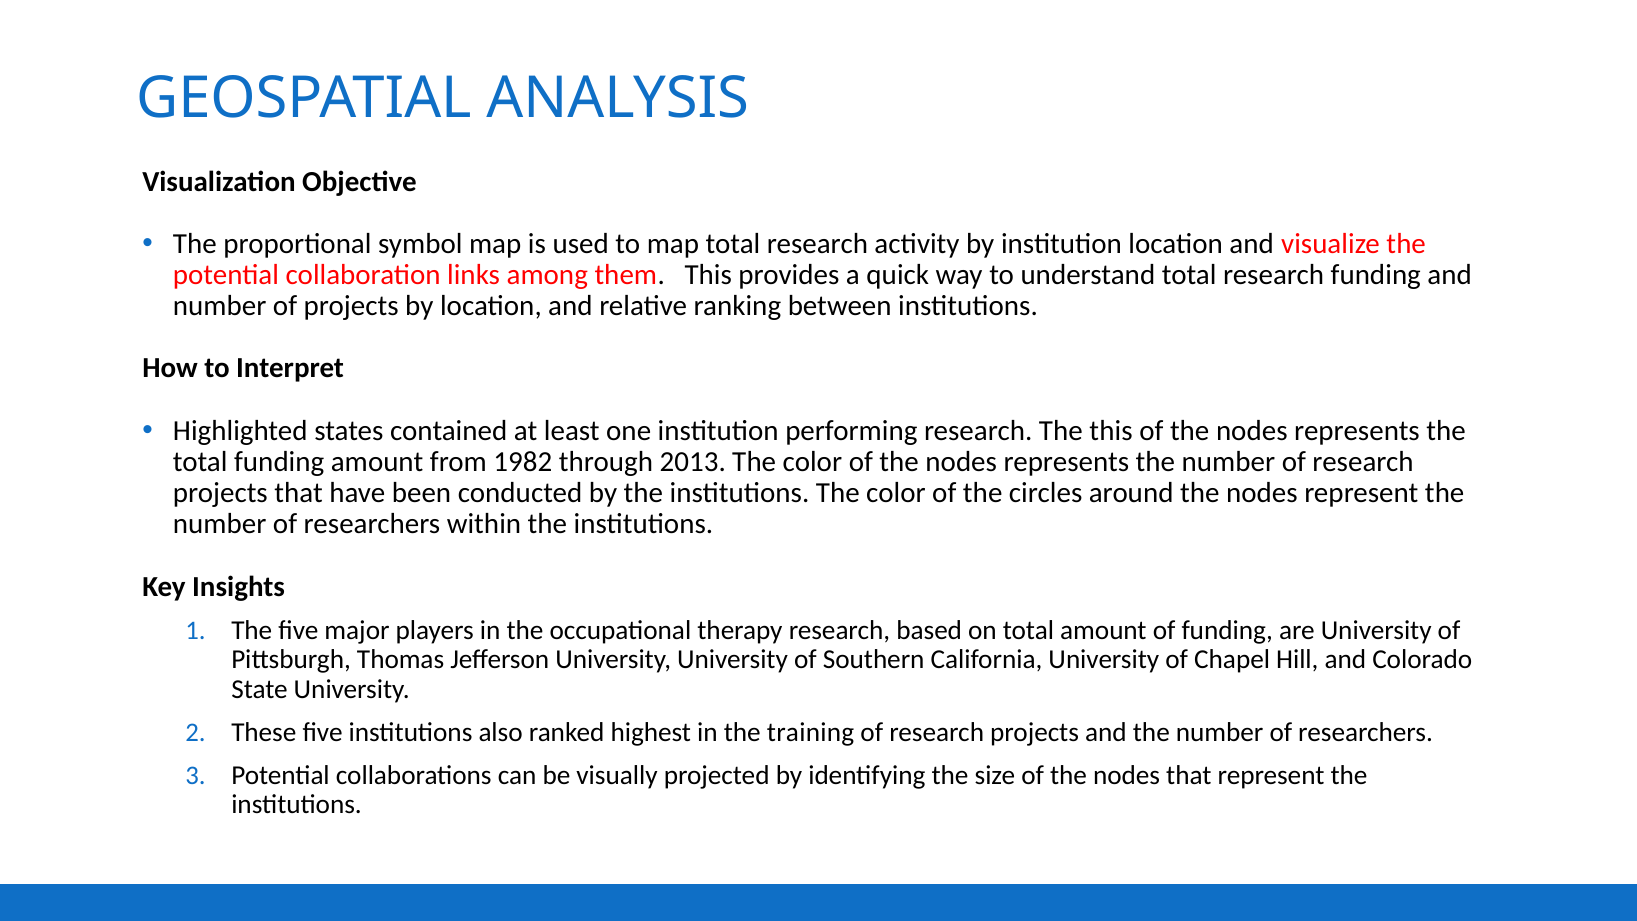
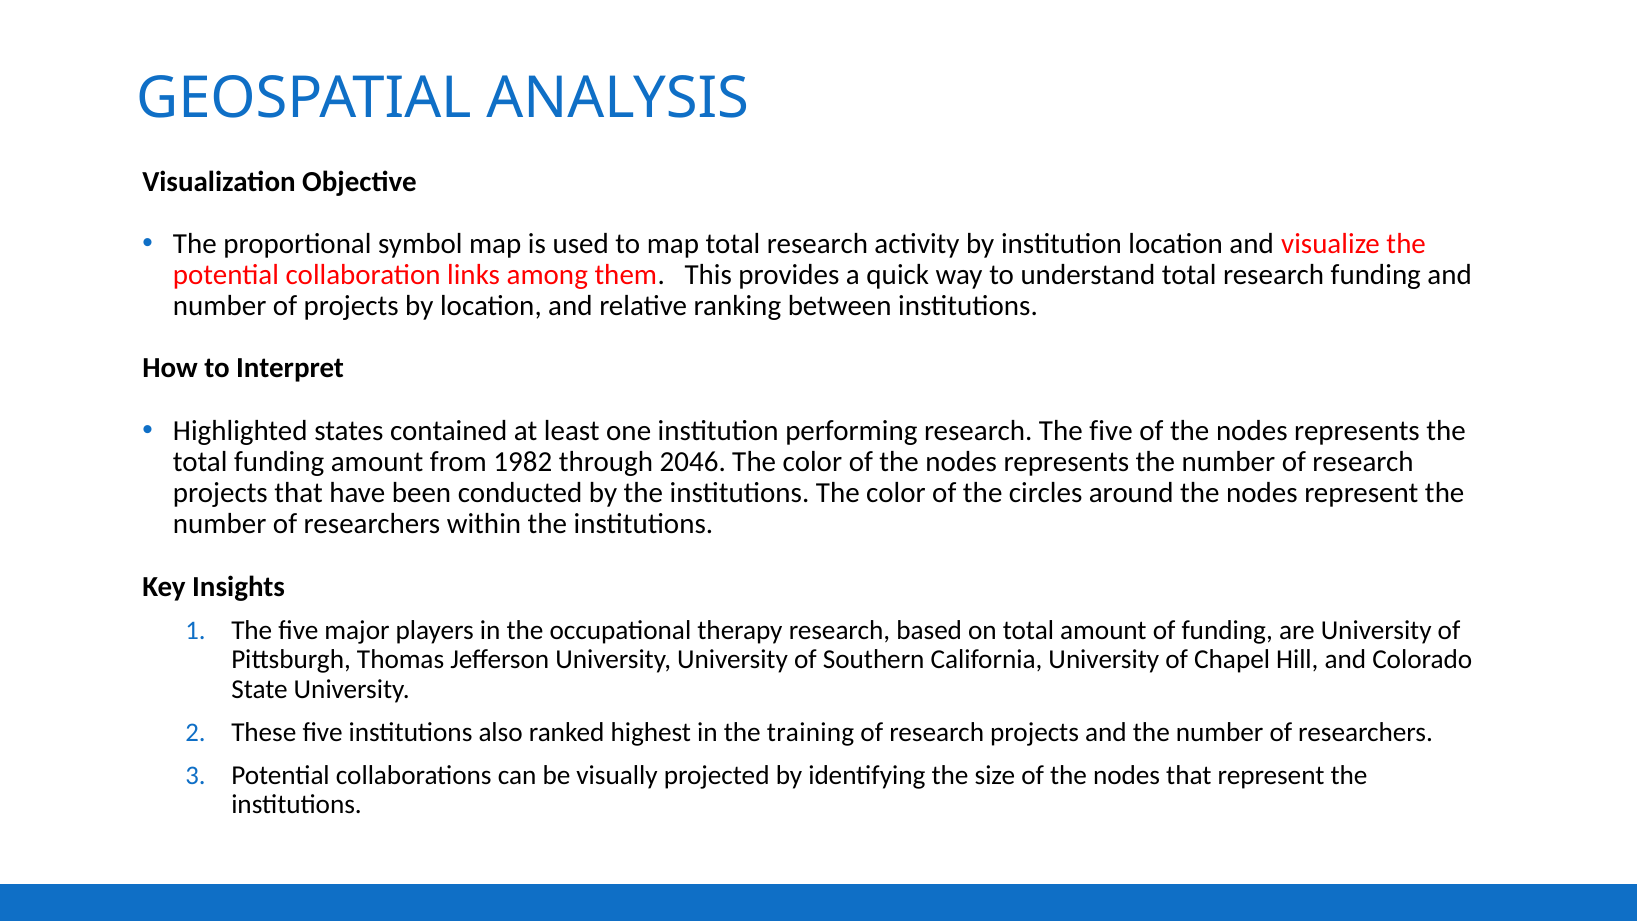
research The this: this -> five
2013: 2013 -> 2046
